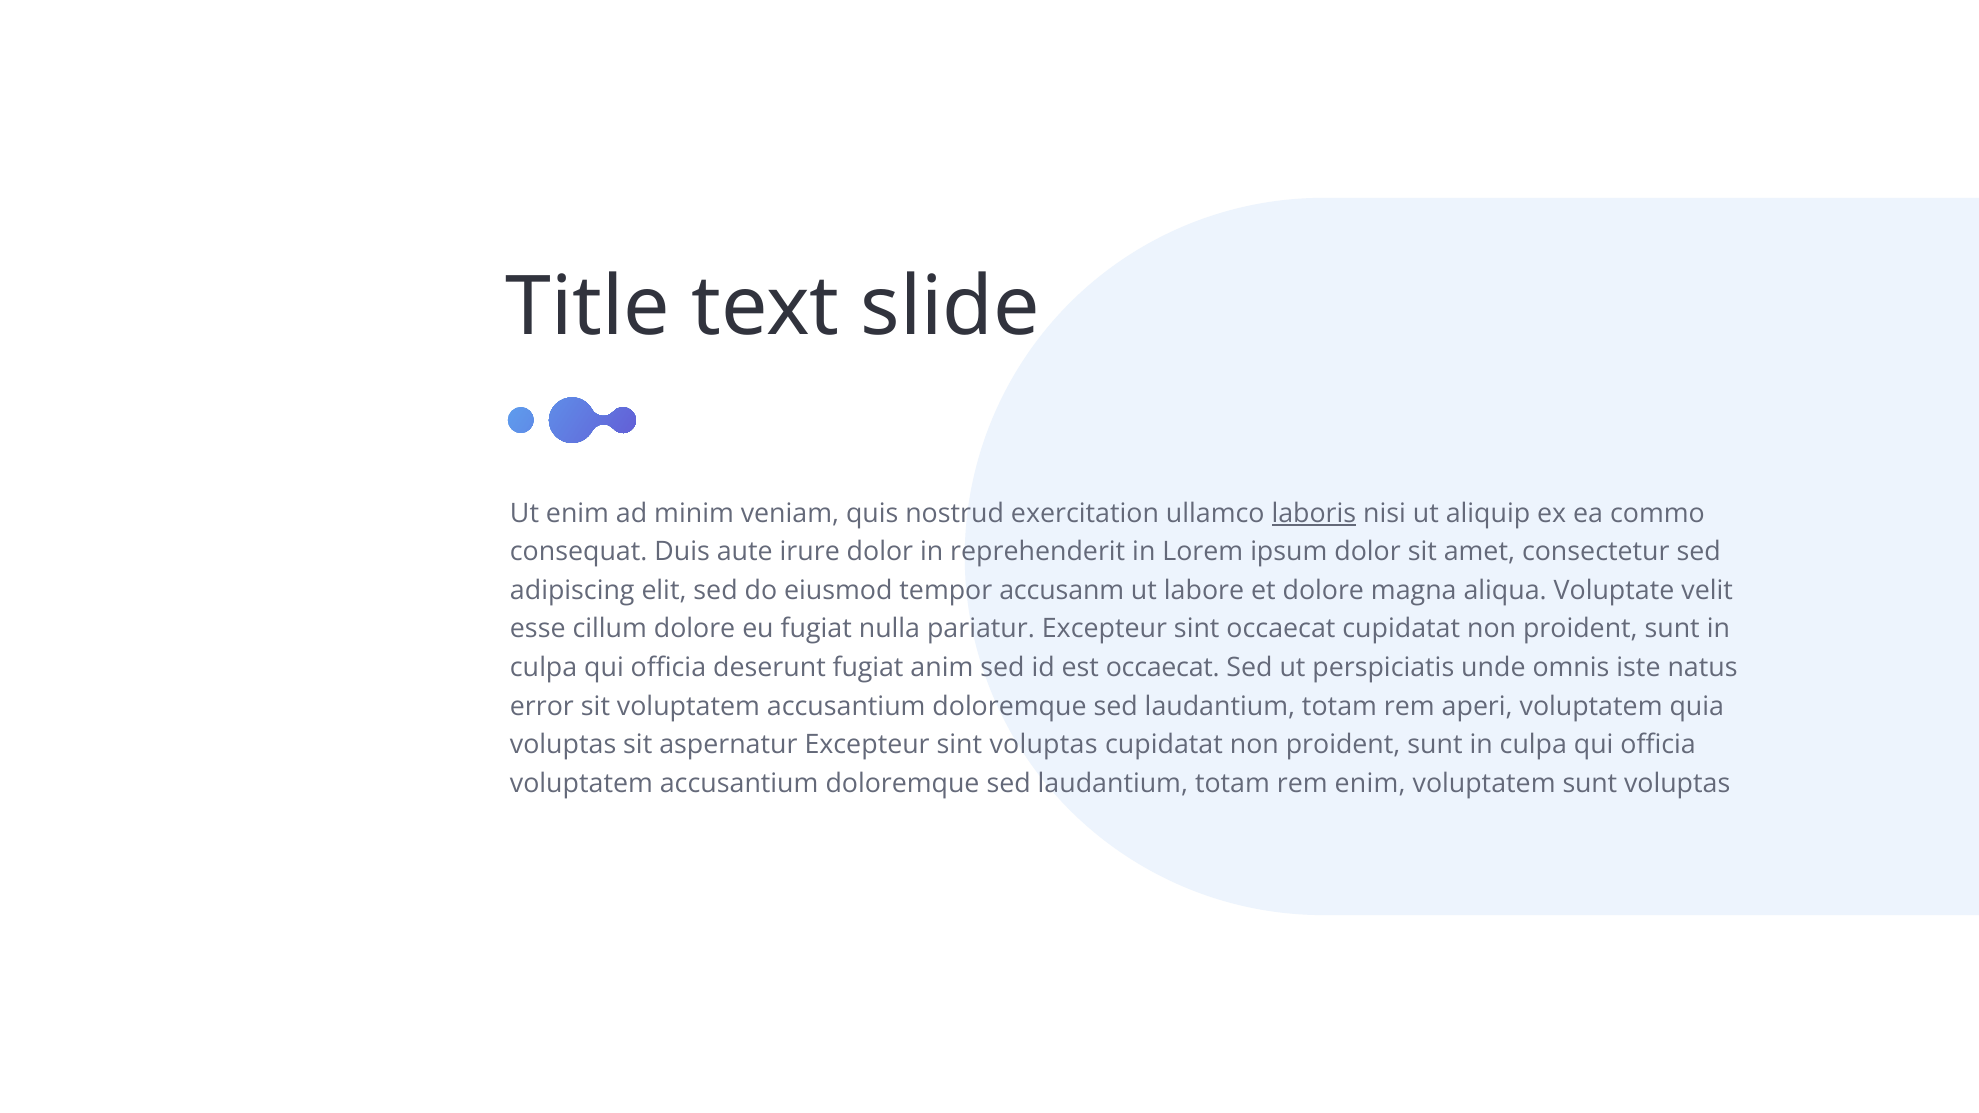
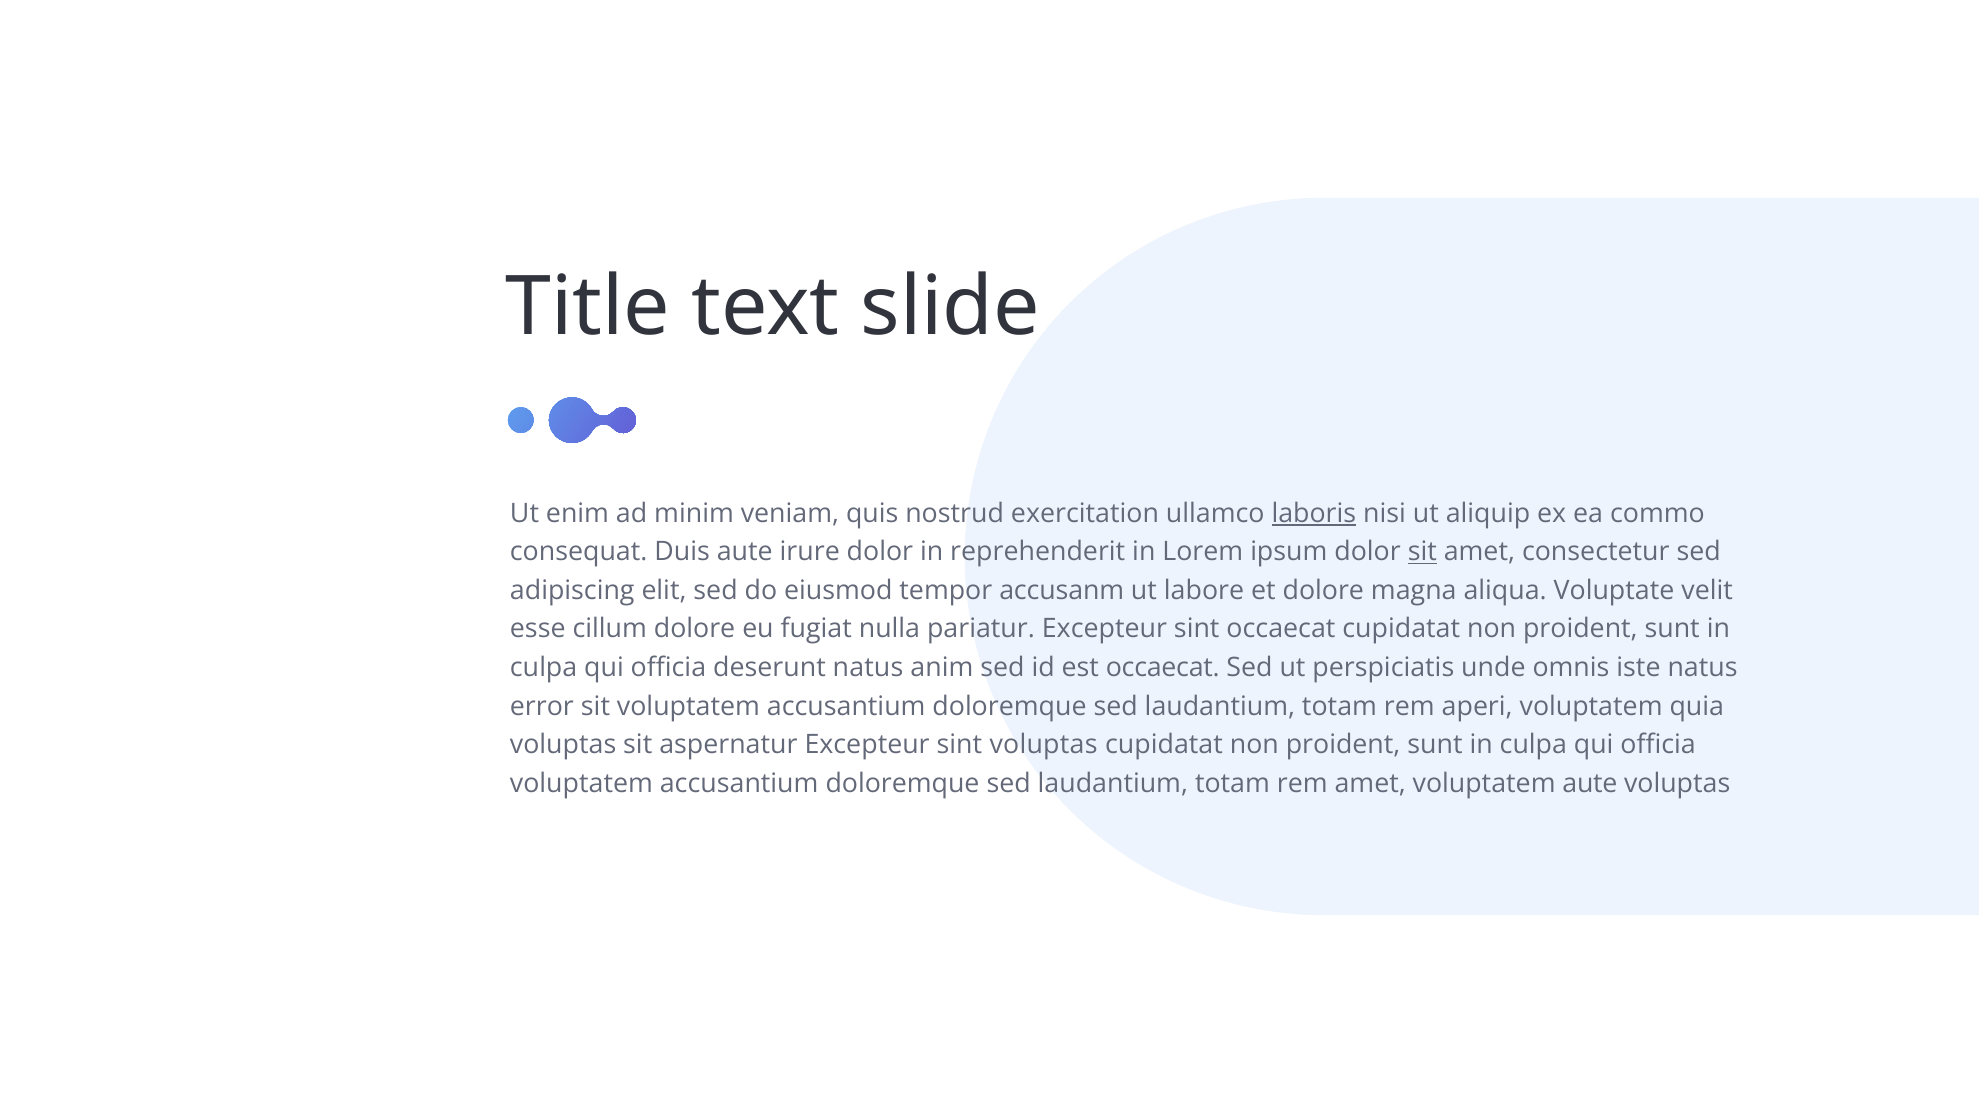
sit at (1422, 552) underline: none -> present
deserunt fugiat: fugiat -> natus
rem enim: enim -> amet
voluptatem sunt: sunt -> aute
